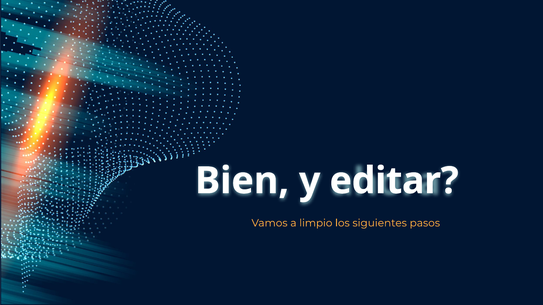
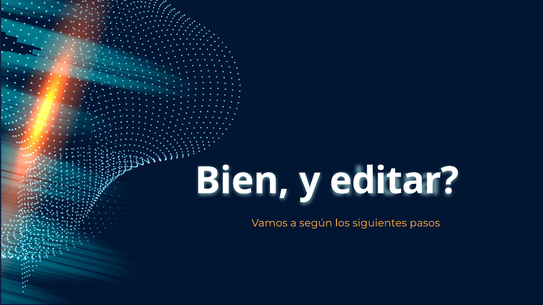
limpio: limpio -> según
